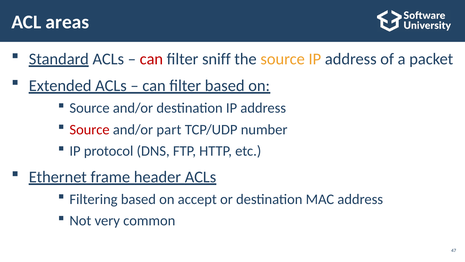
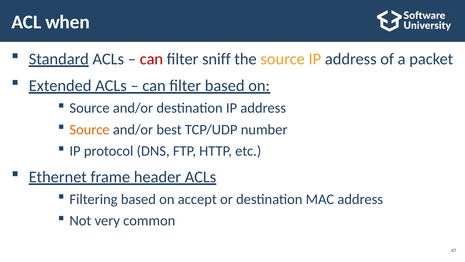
areas: areas -> when
Source at (90, 129) colour: red -> orange
part: part -> best
